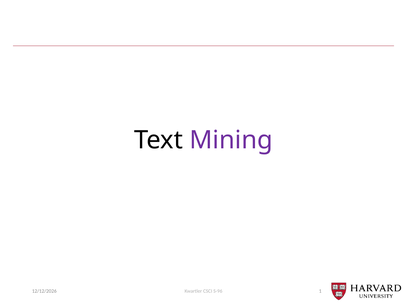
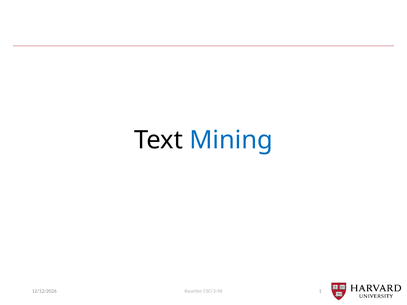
Mining colour: purple -> blue
